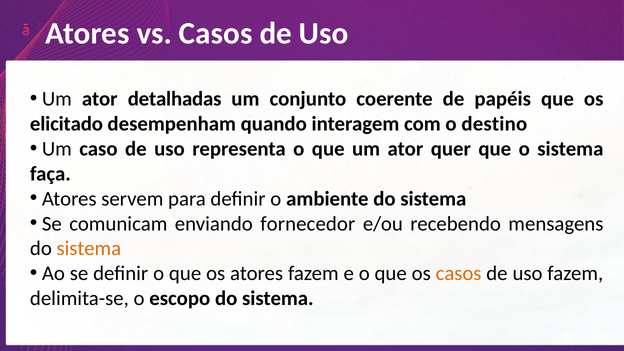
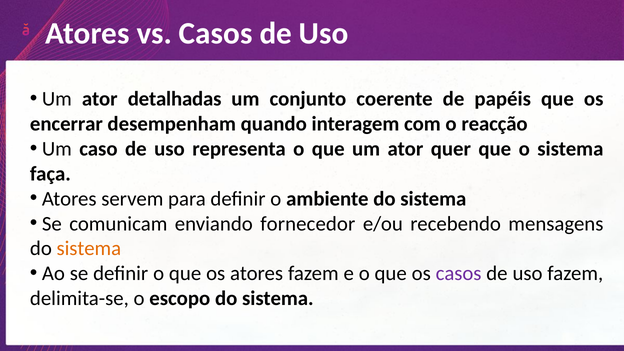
elicitado: elicitado -> encerrar
destino: destino -> reacção
casos at (459, 274) colour: orange -> purple
